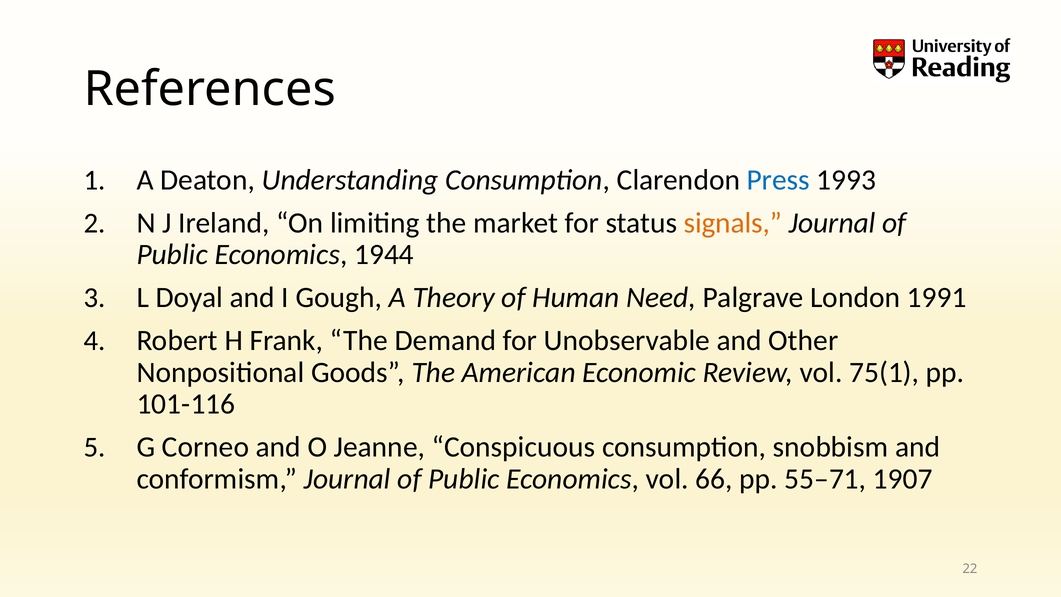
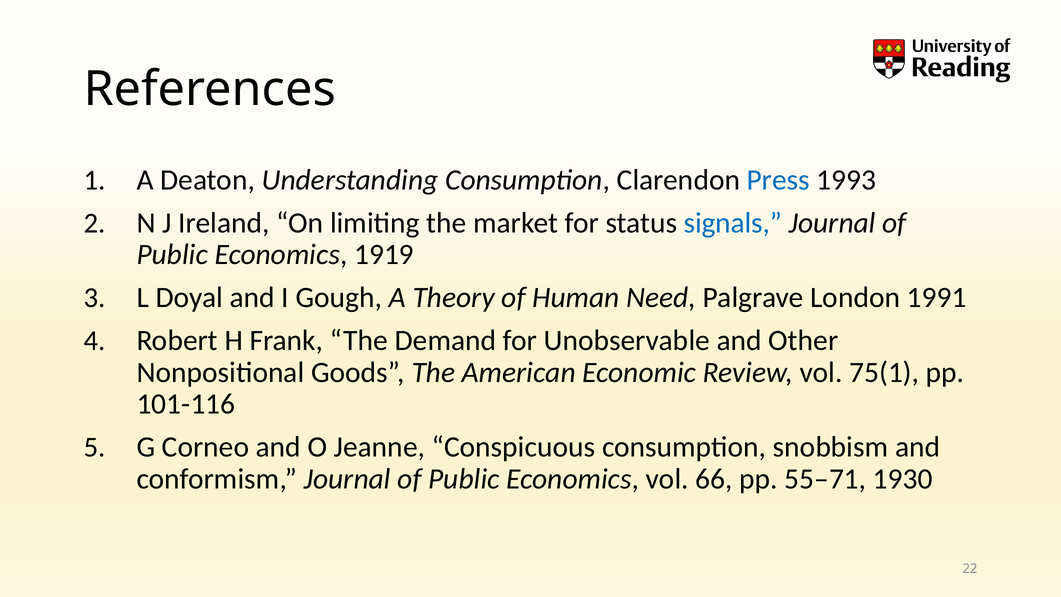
signals colour: orange -> blue
1944: 1944 -> 1919
1907: 1907 -> 1930
